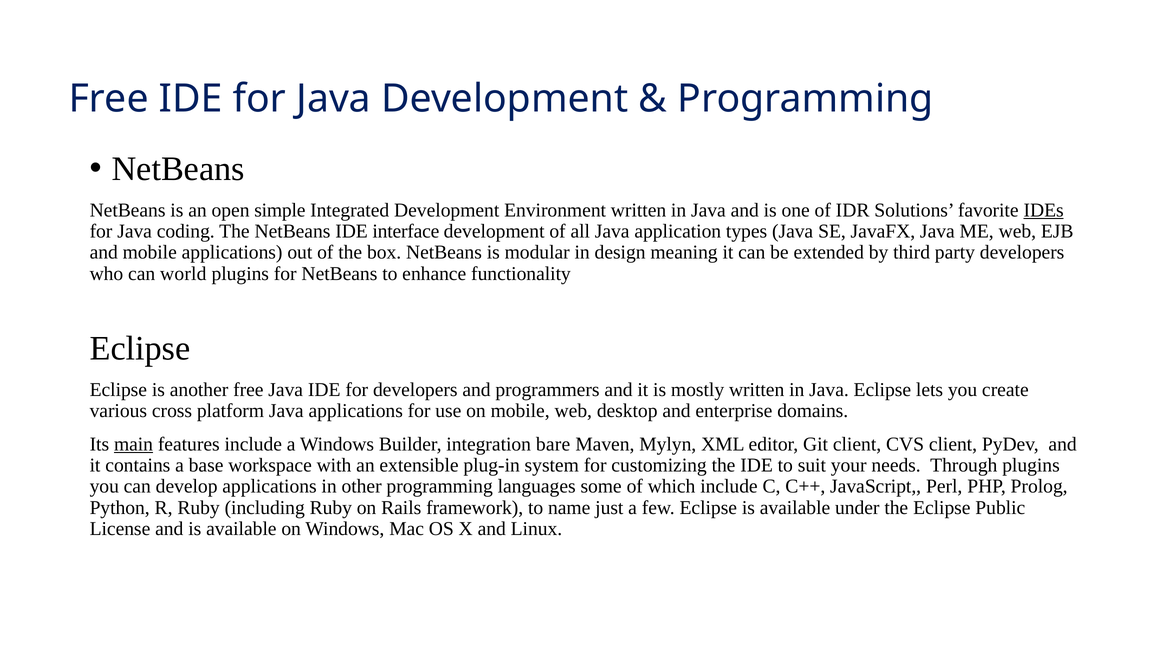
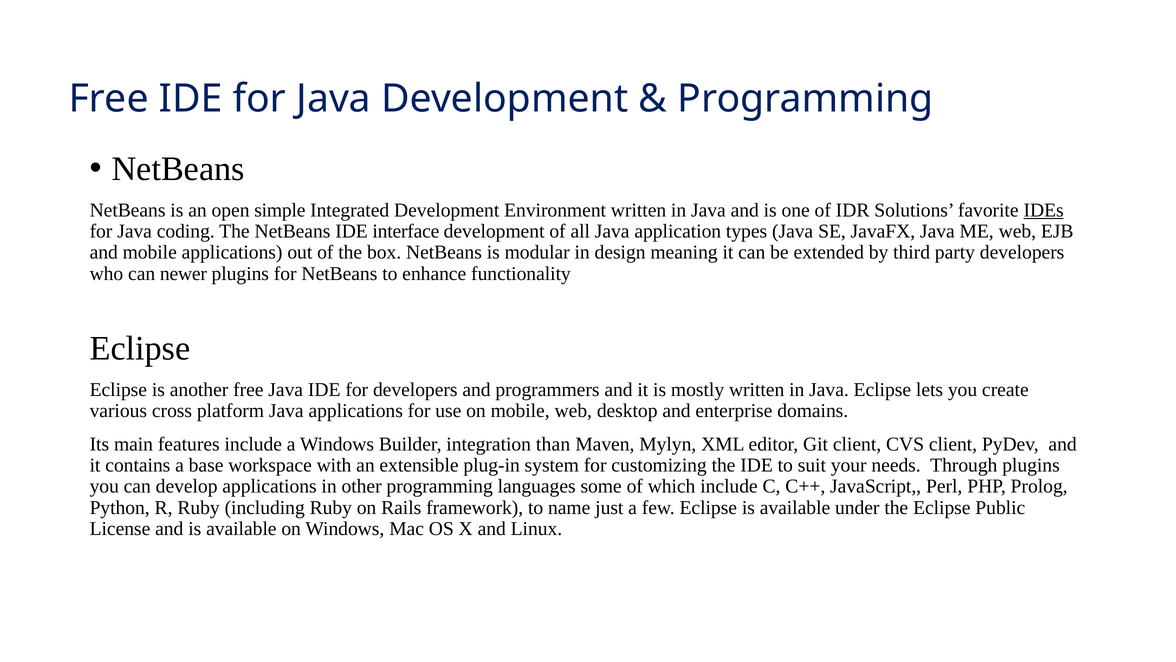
world: world -> newer
main underline: present -> none
bare: bare -> than
